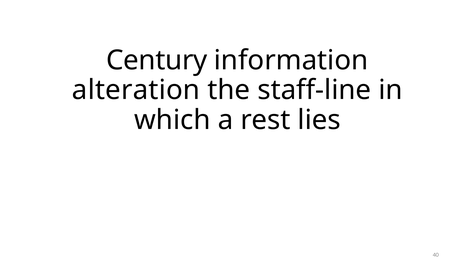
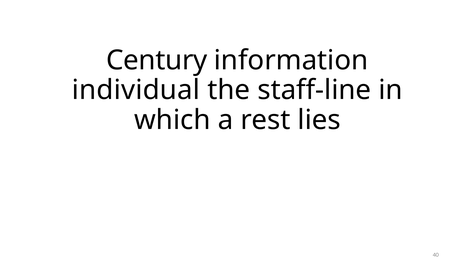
alteration: alteration -> individual
